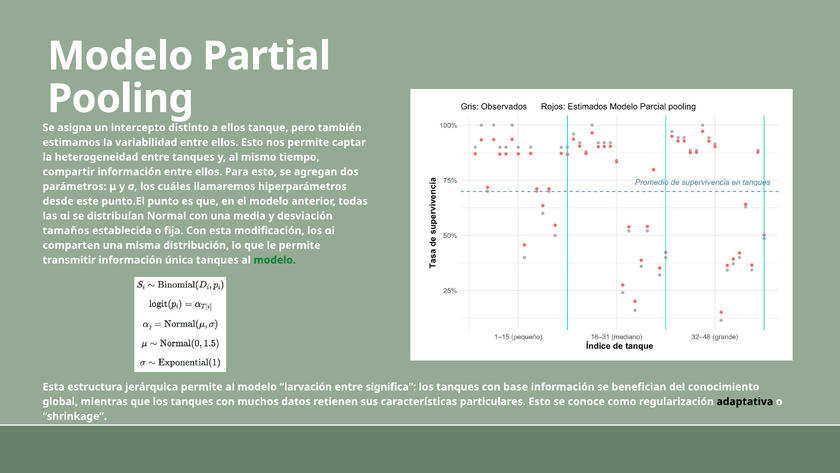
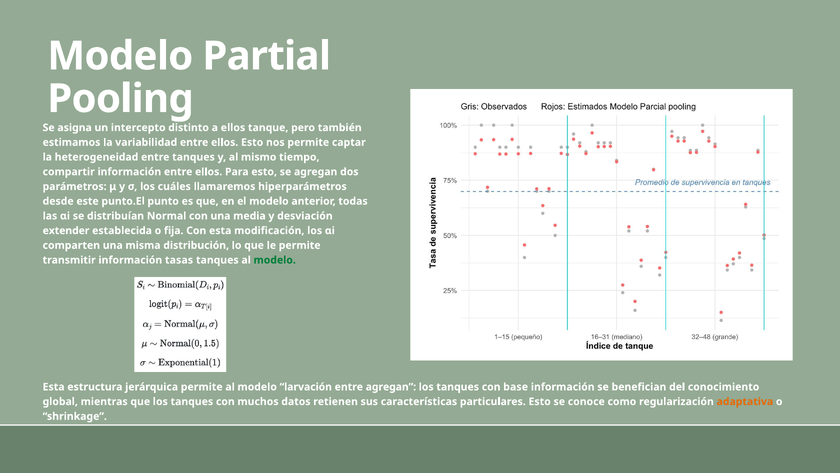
tamaños: tamaños -> extender
única: única -> tasas
entre significa: significa -> agregan
adaptativa colour: black -> orange
